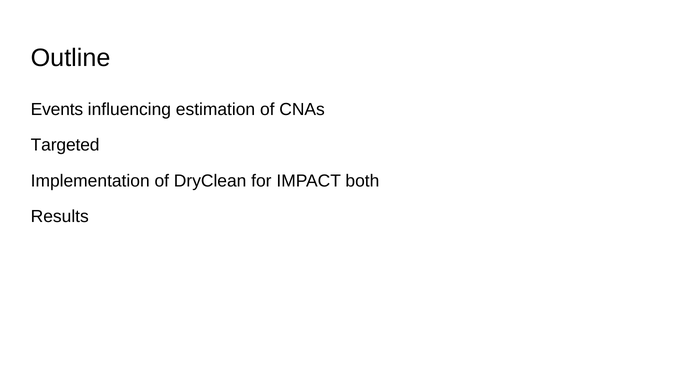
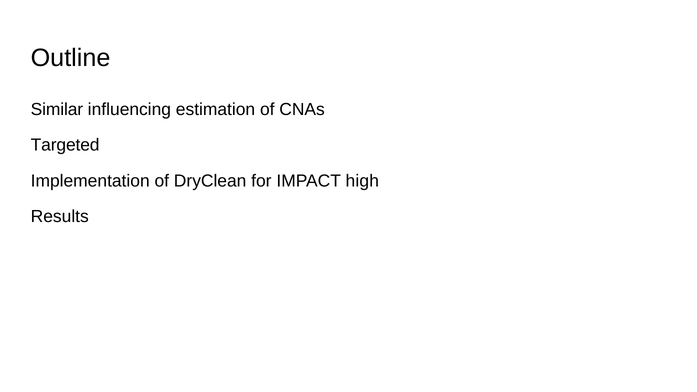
Events: Events -> Similar
both: both -> high
